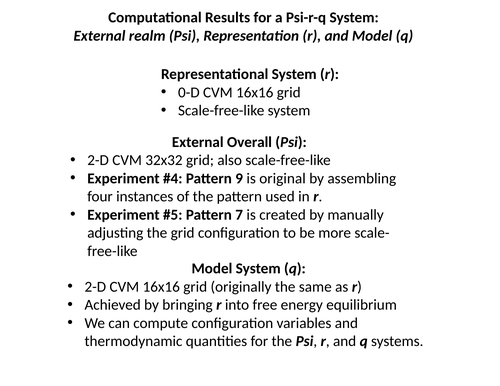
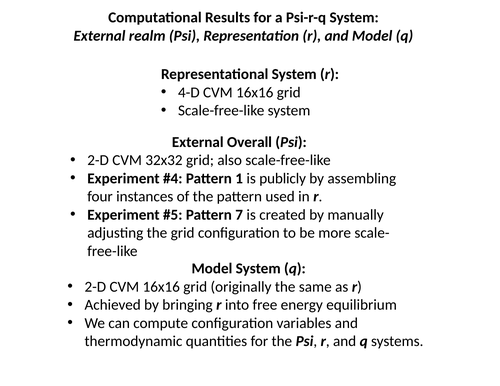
0-D: 0-D -> 4-D
9: 9 -> 1
original: original -> publicly
